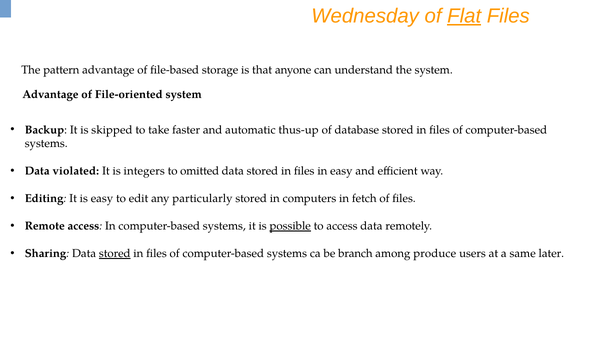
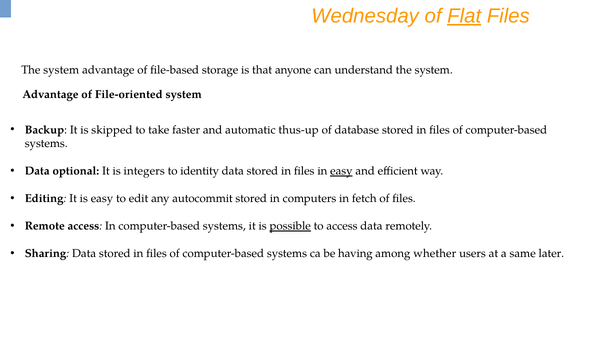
pattern at (61, 70): pattern -> system
violated: violated -> optional
omitted: omitted -> identity
easy at (341, 171) underline: none -> present
particularly: particularly -> autocommit
stored at (115, 253) underline: present -> none
branch: branch -> having
produce: produce -> whether
